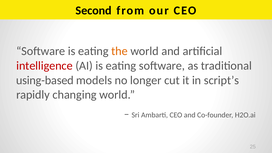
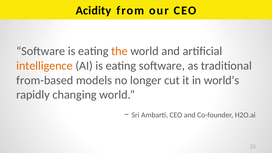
Second: Second -> Acidity
intelligence colour: red -> orange
using-based: using-based -> from-based
script’s: script’s -> world’s
